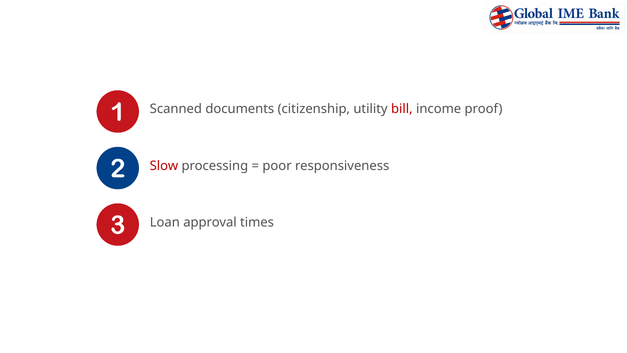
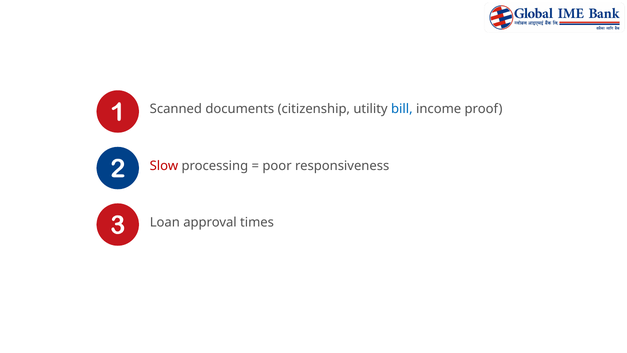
bill colour: red -> blue
